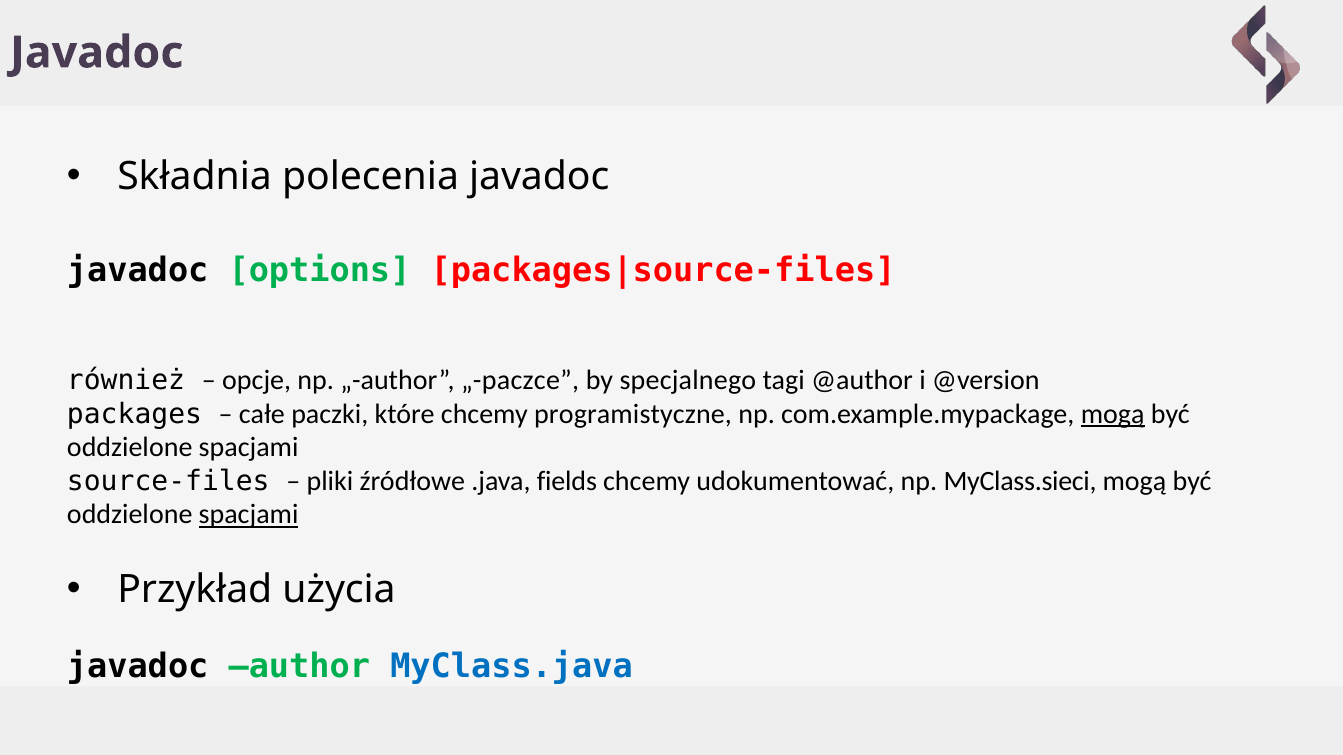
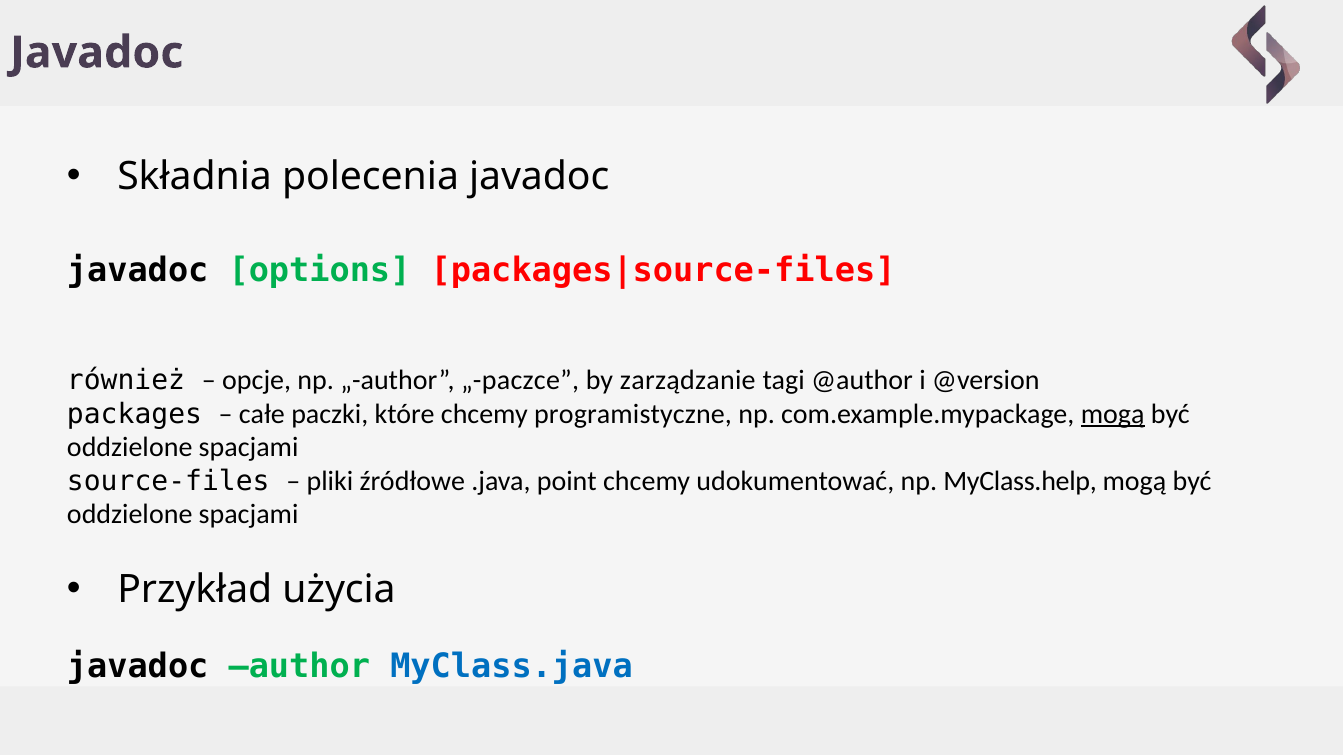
specjalnego: specjalnego -> zarządzanie
fields: fields -> point
MyClass.sieci: MyClass.sieci -> MyClass.help
spacjami at (249, 515) underline: present -> none
